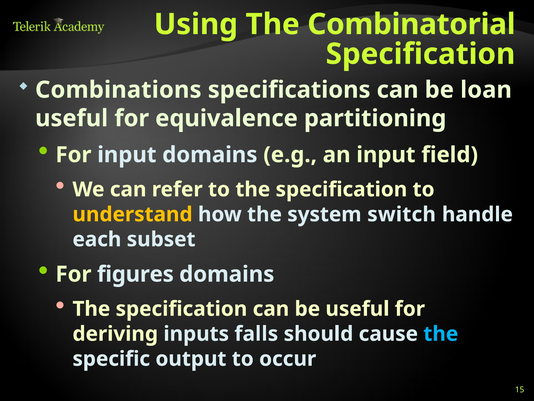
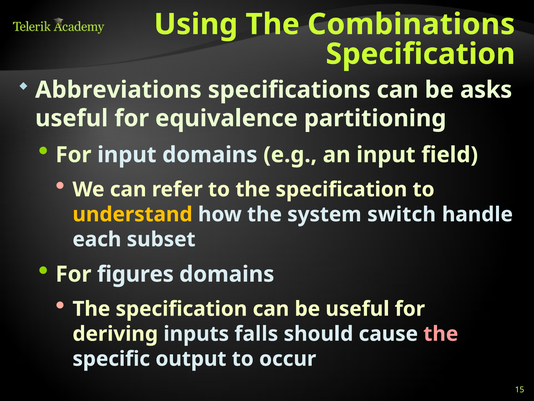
Combinatorial: Combinatorial -> Combinations
Combinations: Combinations -> Abbreviations
loan: loan -> asks
the at (441, 334) colour: light blue -> pink
